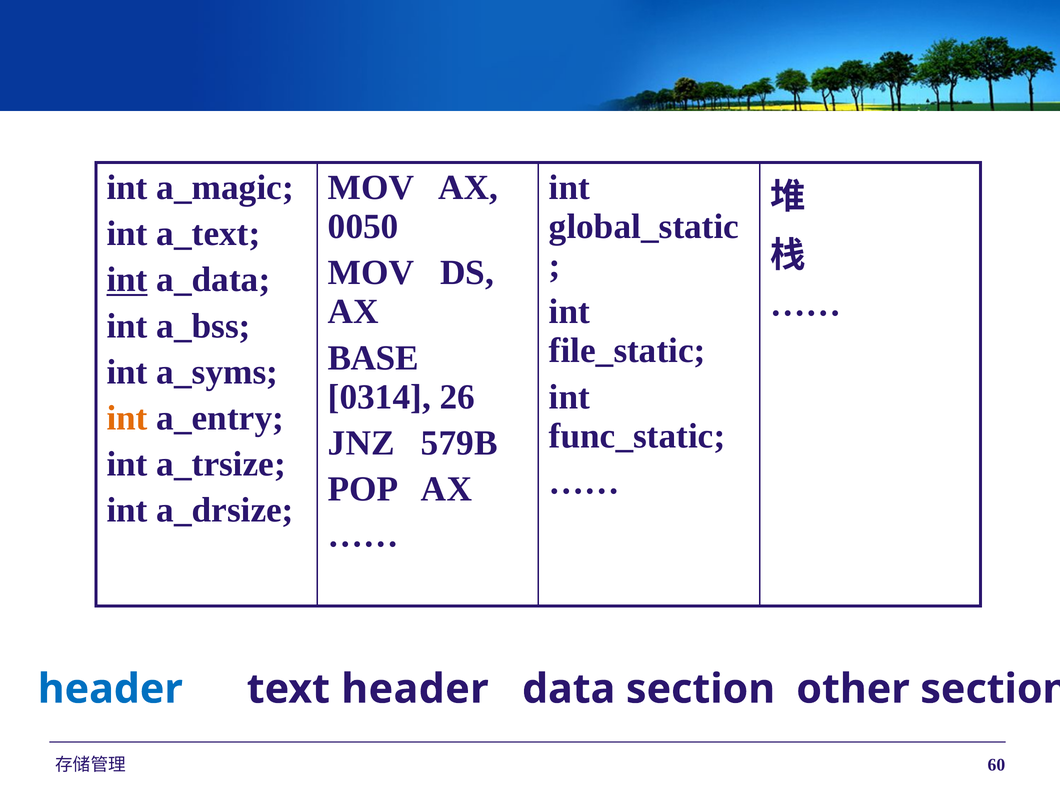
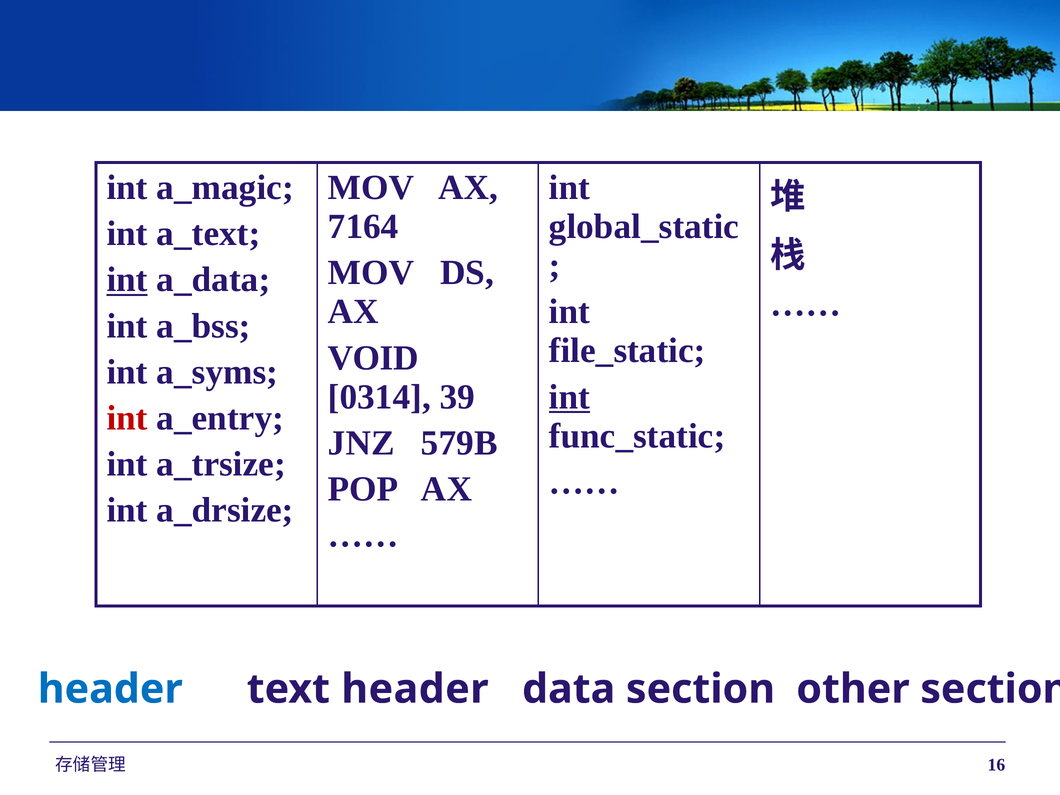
0050: 0050 -> 7164
BASE: BASE -> VOID
26: 26 -> 39
int at (569, 397) underline: none -> present
int at (127, 418) colour: orange -> red
60: 60 -> 16
